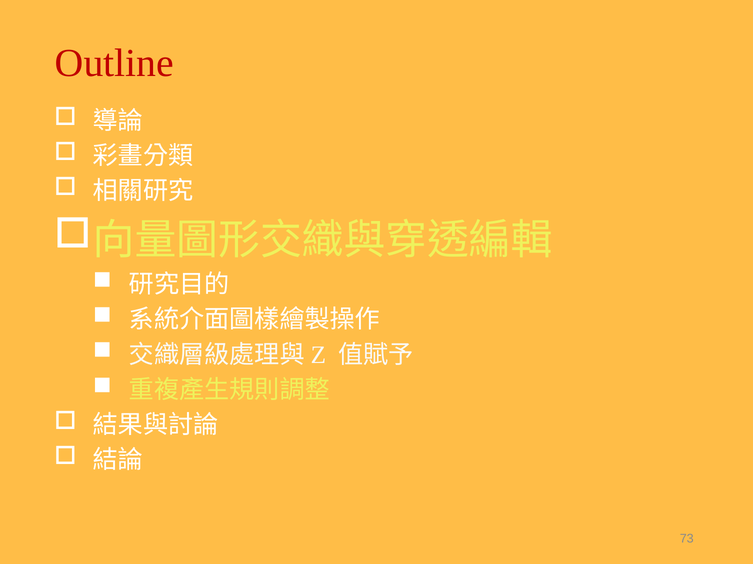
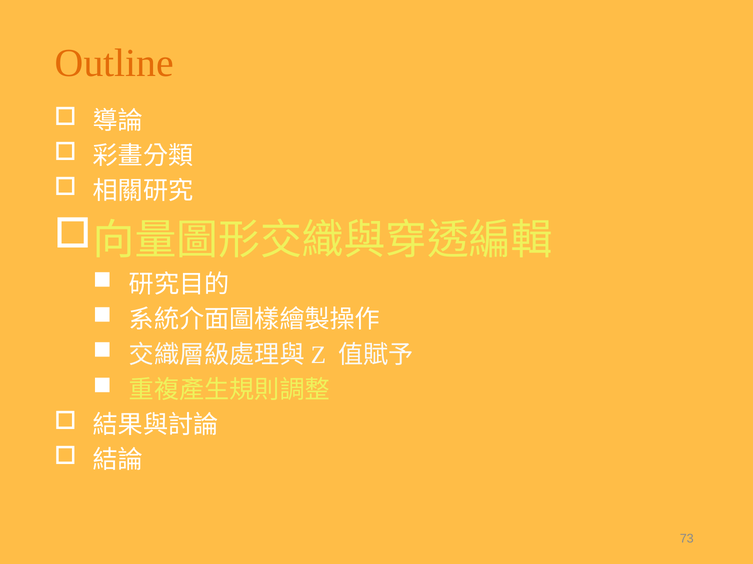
Outline colour: red -> orange
